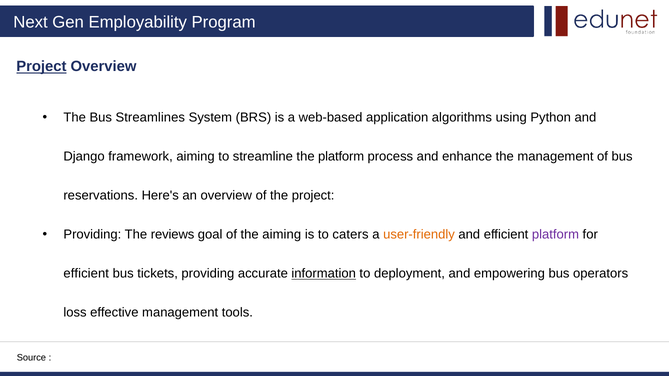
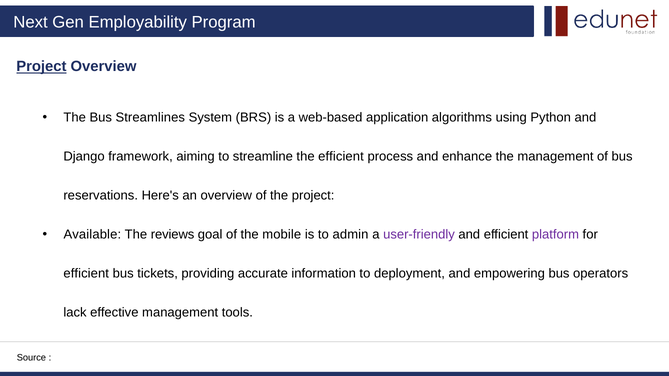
the platform: platform -> efficient
Providing at (92, 235): Providing -> Available
the aiming: aiming -> mobile
caters: caters -> admin
user-friendly colour: orange -> purple
information underline: present -> none
loss: loss -> lack
